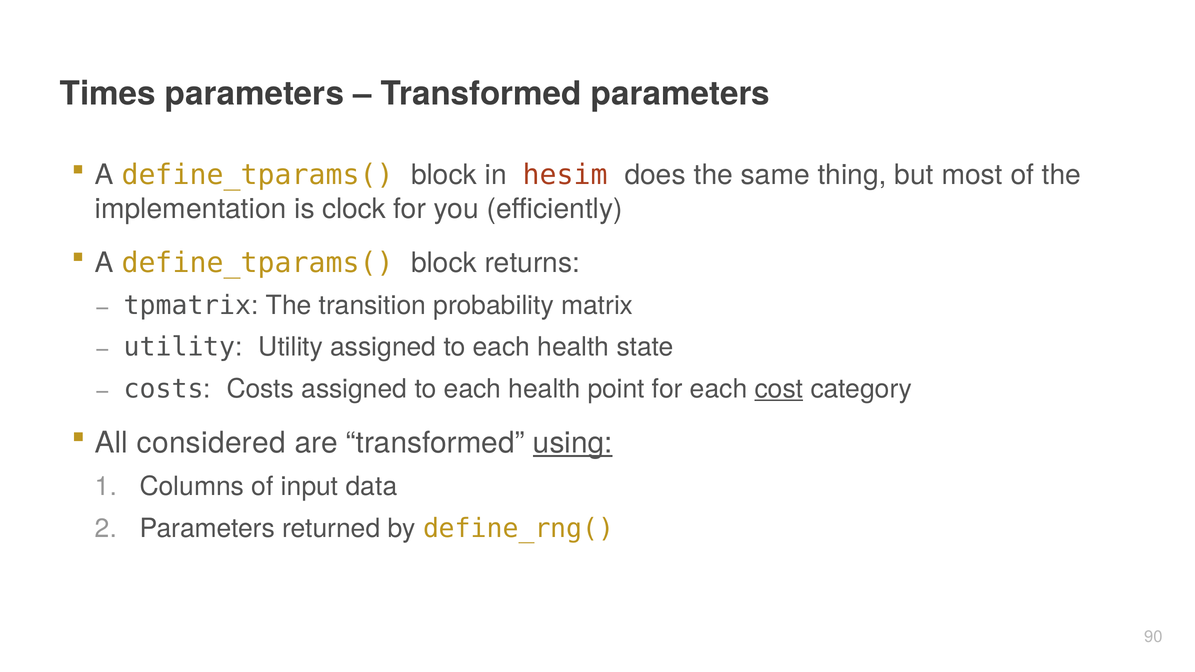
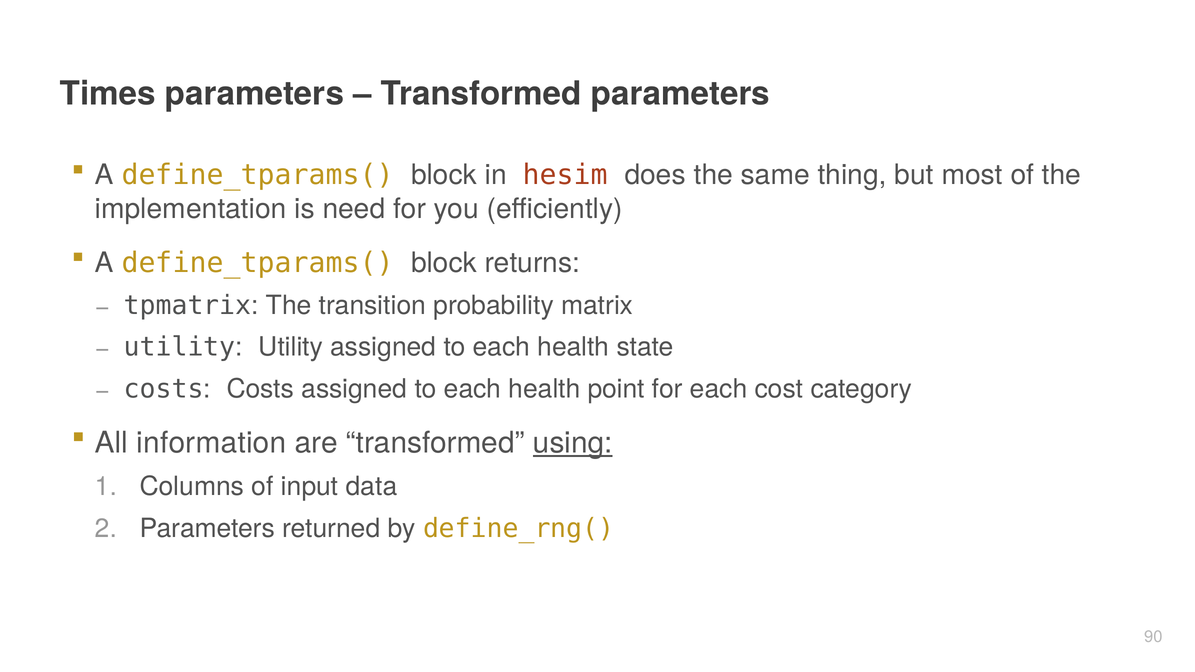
clock: clock -> need
cost underline: present -> none
considered: considered -> information
